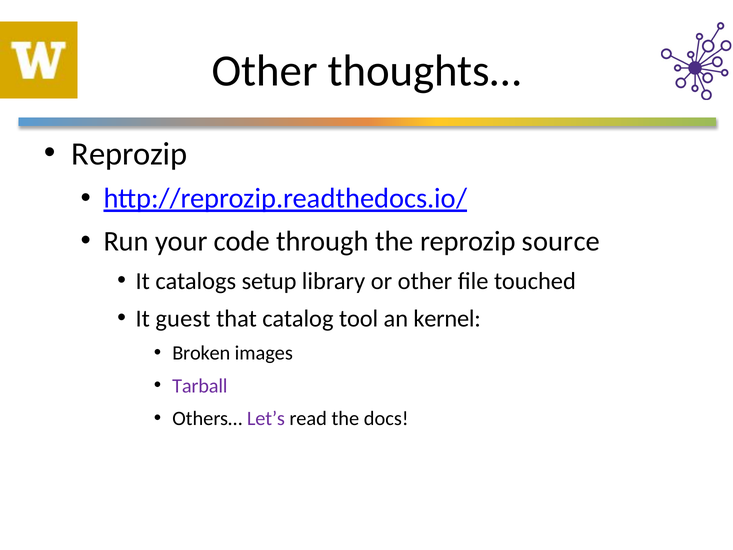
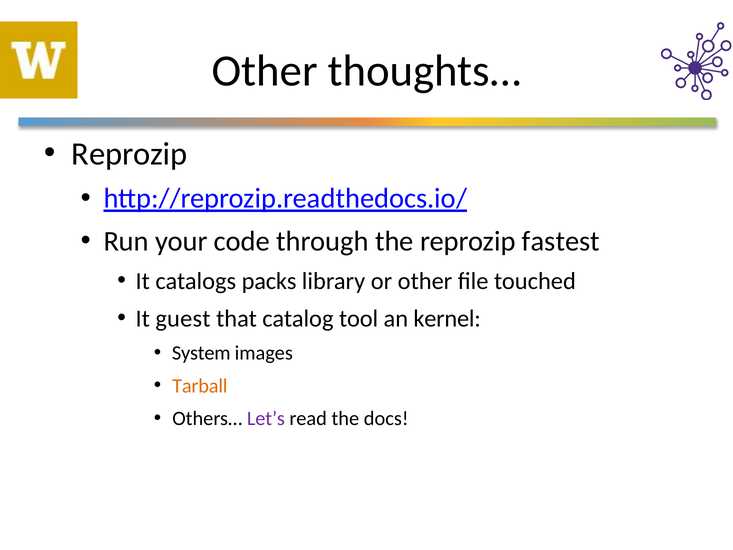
source: source -> fastest
setup: setup -> packs
Broken: Broken -> System
Tarball colour: purple -> orange
